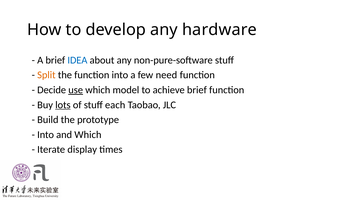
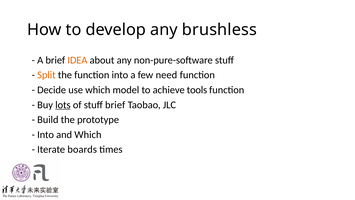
hardware: hardware -> brushless
IDEA colour: blue -> orange
use underline: present -> none
achieve brief: brief -> tools
stuff each: each -> brief
display: display -> boards
